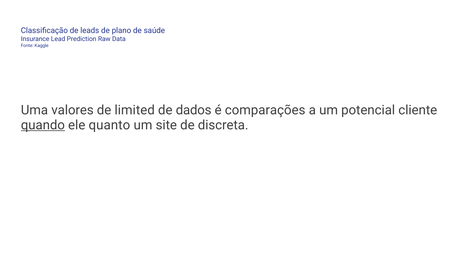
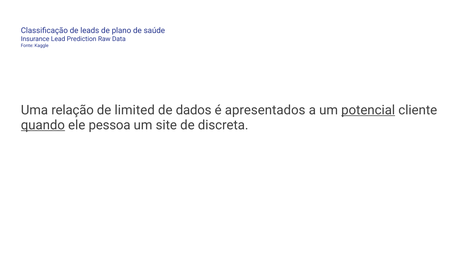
valores: valores -> relação
comparações: comparações -> apresentados
potencial underline: none -> present
quanto: quanto -> pessoa
